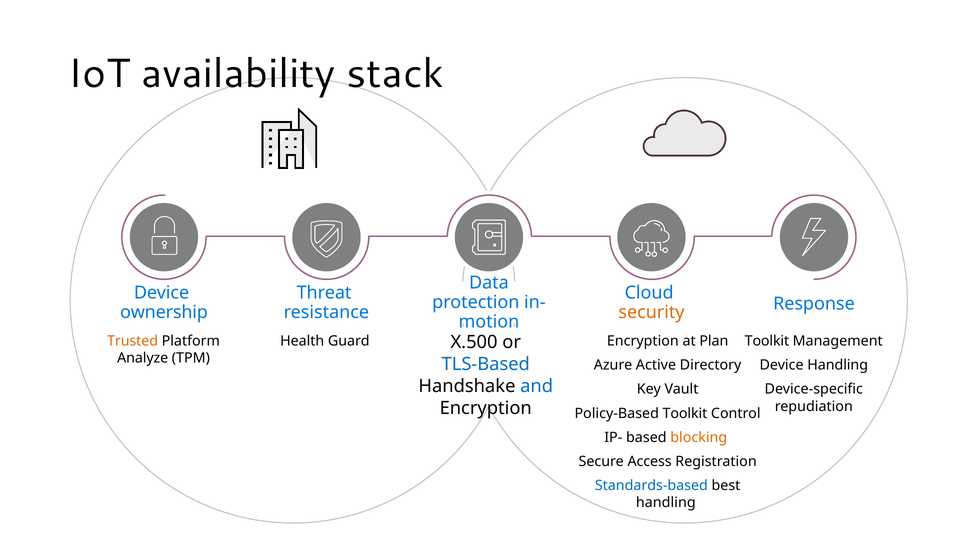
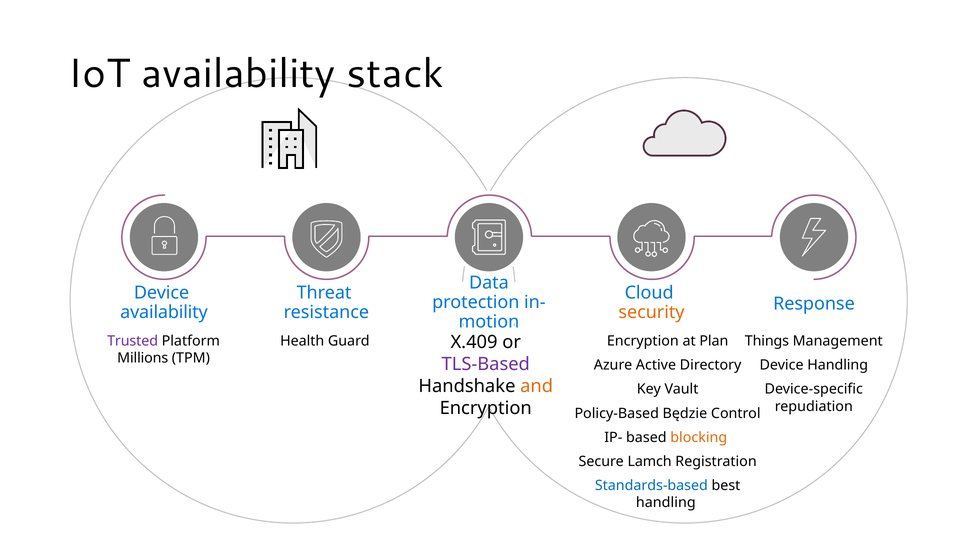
ownership at (164, 312): ownership -> availability
X.500: X.500 -> X.409
Trusted colour: orange -> purple
Toolkit at (767, 341): Toolkit -> Things
Analyze: Analyze -> Millions
TLS-Based colour: blue -> purple
and colour: blue -> orange
Policy-Based Toolkit: Toolkit -> Będzie
Access: Access -> Lamch
